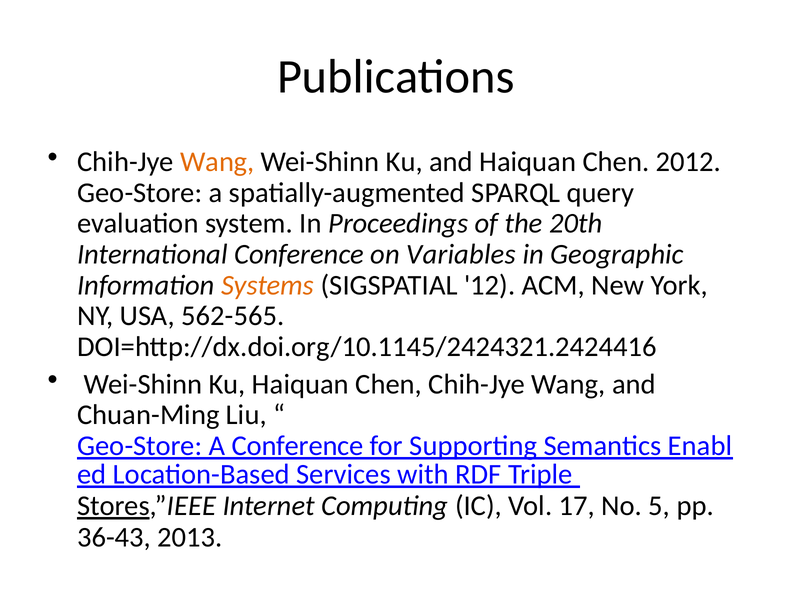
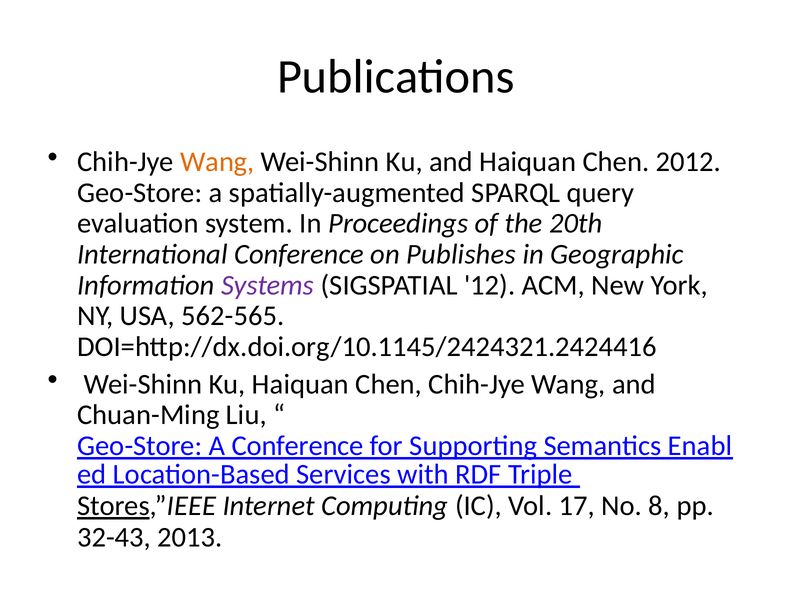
Variables: Variables -> Publishes
Systems colour: orange -> purple
5: 5 -> 8
36-43: 36-43 -> 32-43
